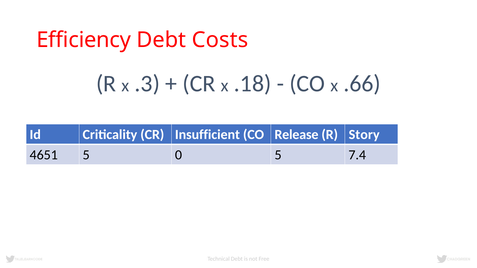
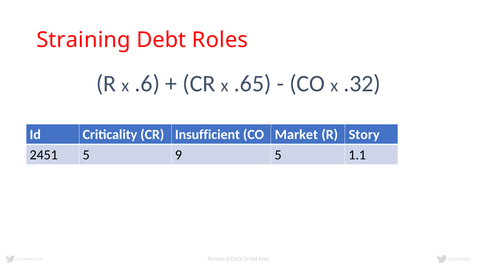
Efficiency: Efficiency -> Straining
Costs: Costs -> Roles
.3: .3 -> .6
.18: .18 -> .65
.66: .66 -> .32
Release: Release -> Market
4651: 4651 -> 2451
0: 0 -> 9
7.4: 7.4 -> 1.1
